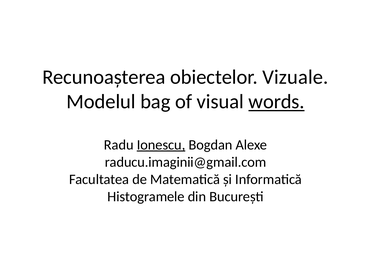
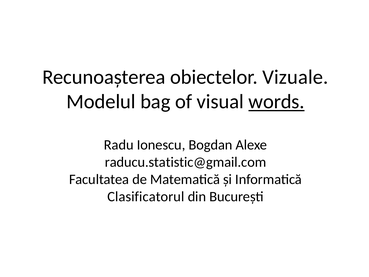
Ionescu underline: present -> none
raducu.imaginii@gmail.com: raducu.imaginii@gmail.com -> raducu.statistic@gmail.com
Histogramele: Histogramele -> Clasificatorul
